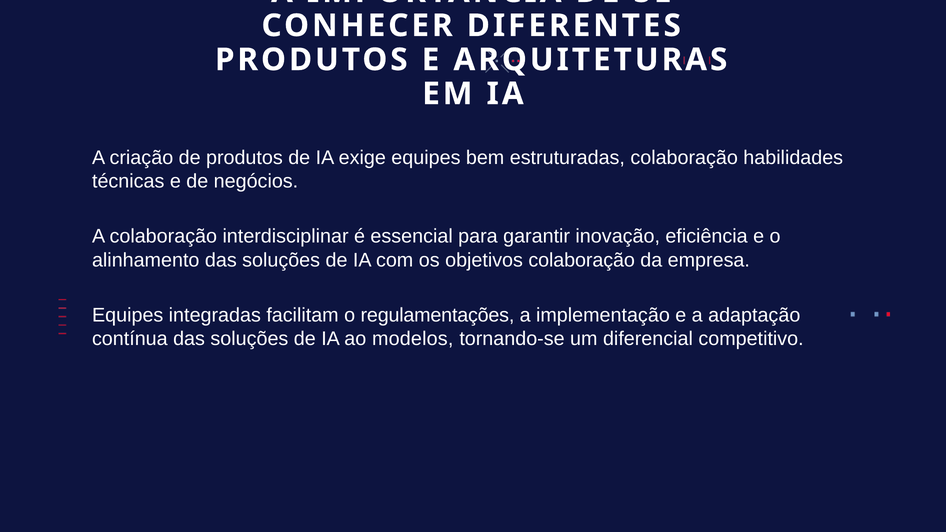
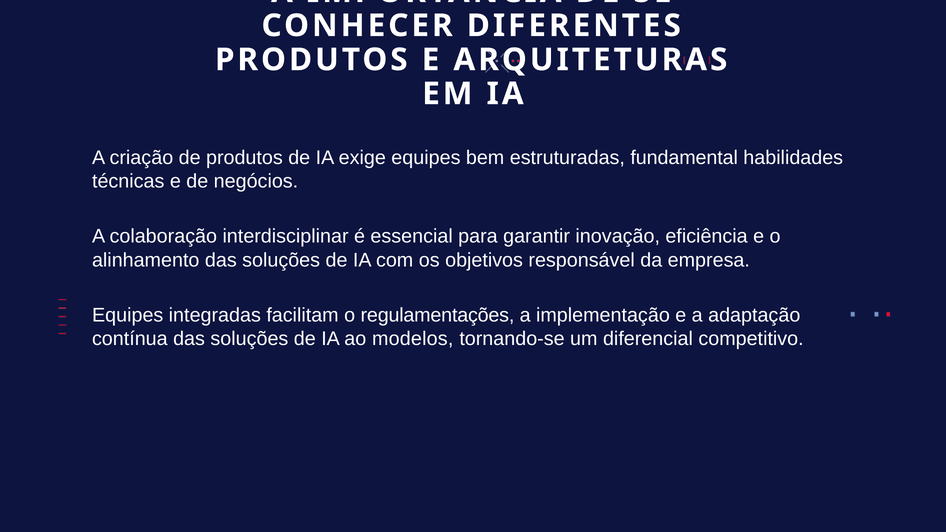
estruturadas colaboração: colaboração -> fundamental
objetivos colaboração: colaboração -> responsável
